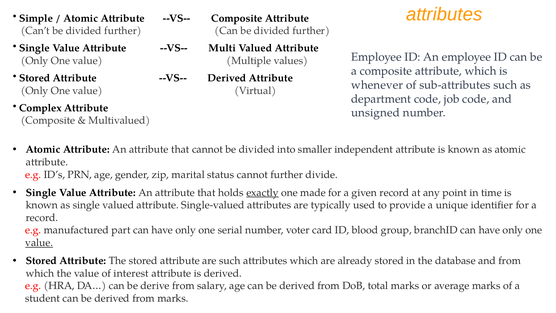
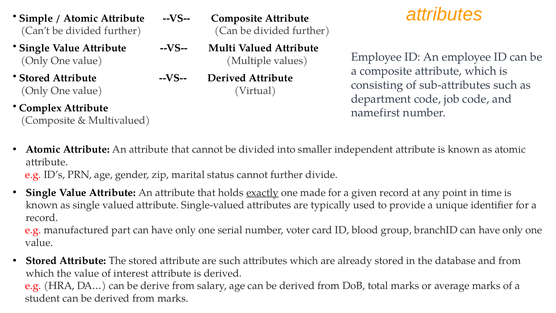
whenever: whenever -> consisting
unsigned: unsigned -> namefirst
value at (39, 243) underline: present -> none
